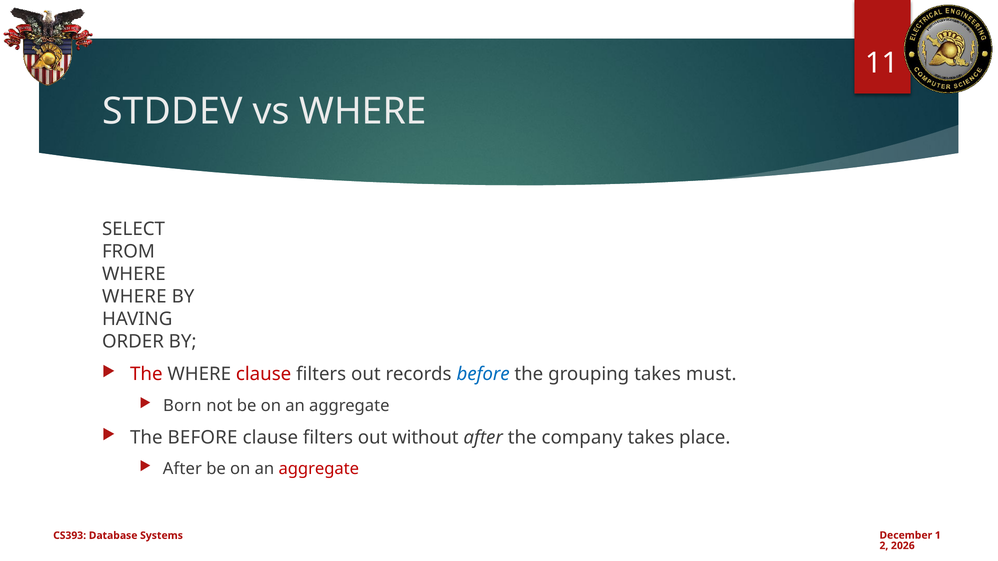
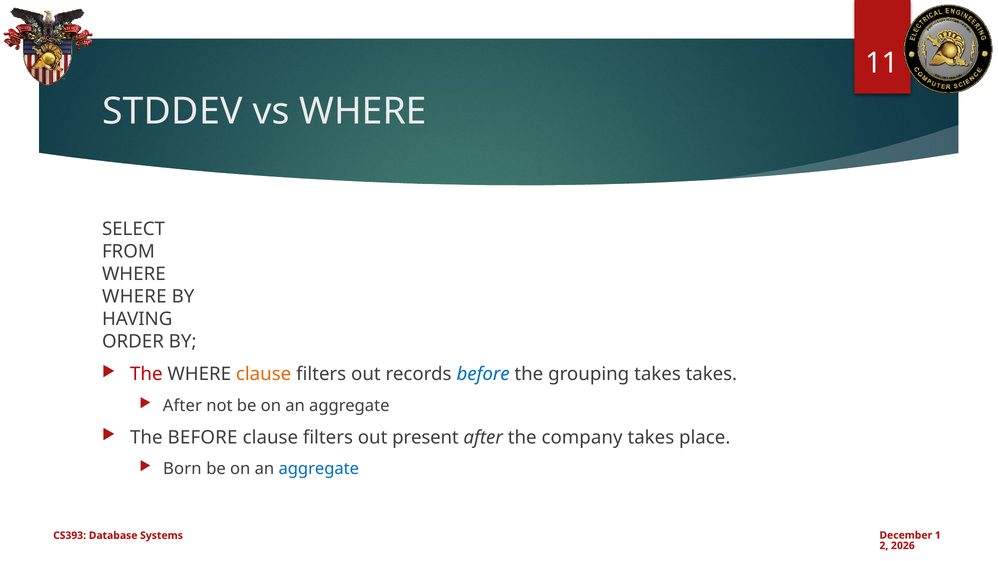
clause at (264, 375) colour: red -> orange
takes must: must -> takes
Born at (182, 406): Born -> After
without: without -> present
After at (182, 469): After -> Born
aggregate at (319, 469) colour: red -> blue
